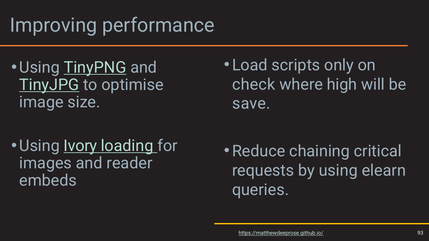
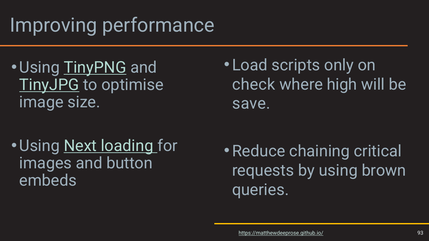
Ivory: Ivory -> Next
reader: reader -> button
elearn: elearn -> brown
